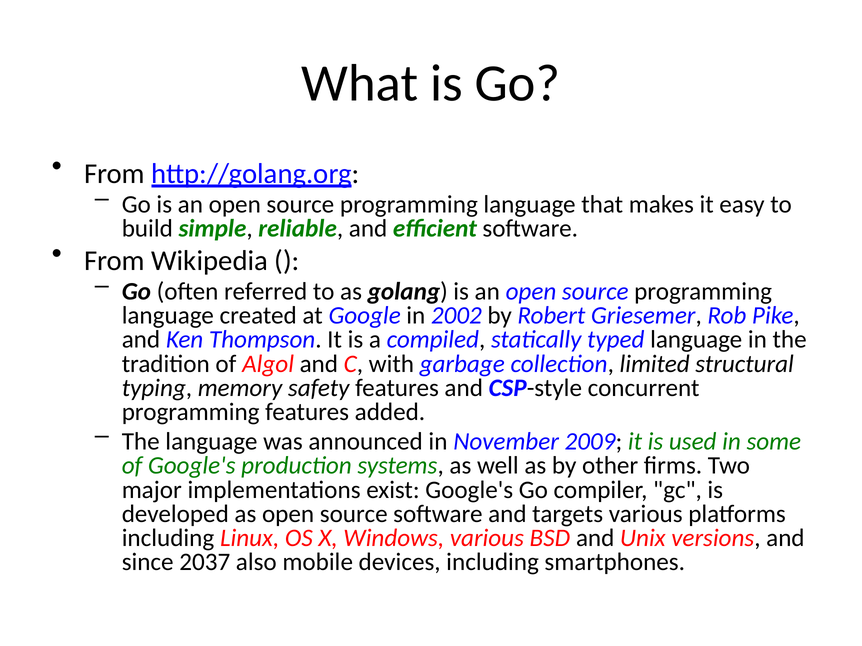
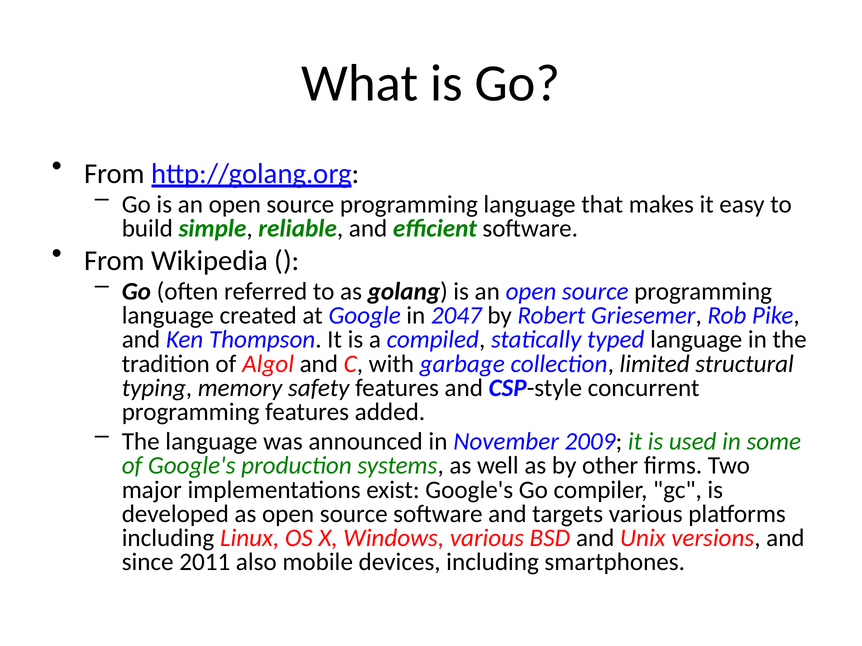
2002: 2002 -> 2047
2037: 2037 -> 2011
